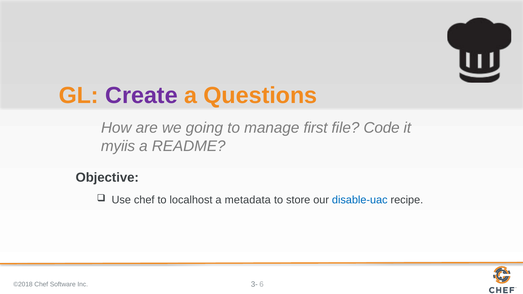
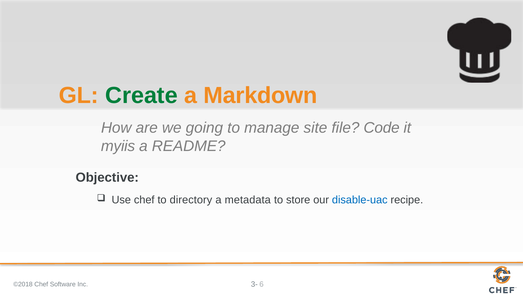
Create colour: purple -> green
Questions: Questions -> Markdown
first: first -> site
localhost: localhost -> directory
